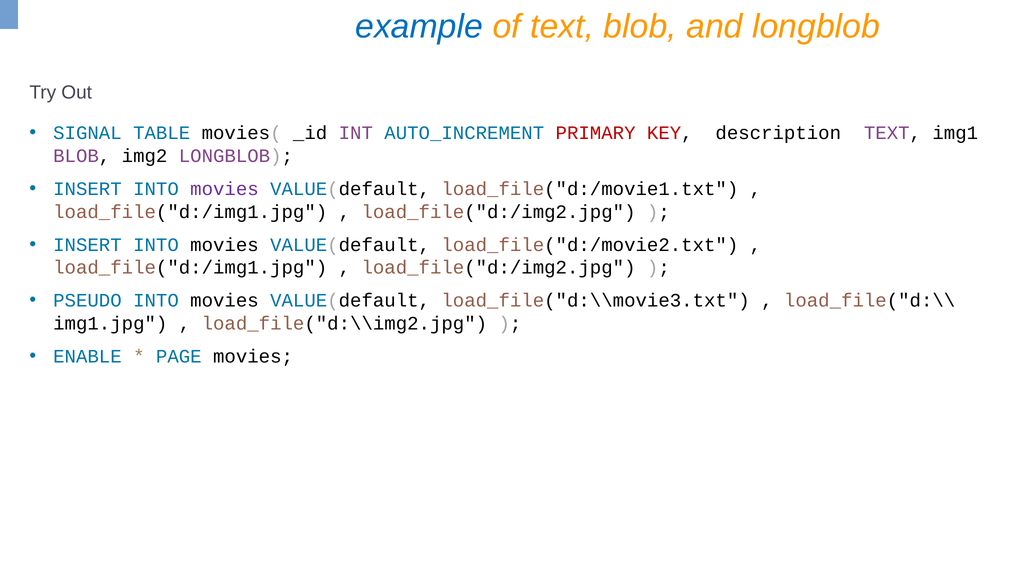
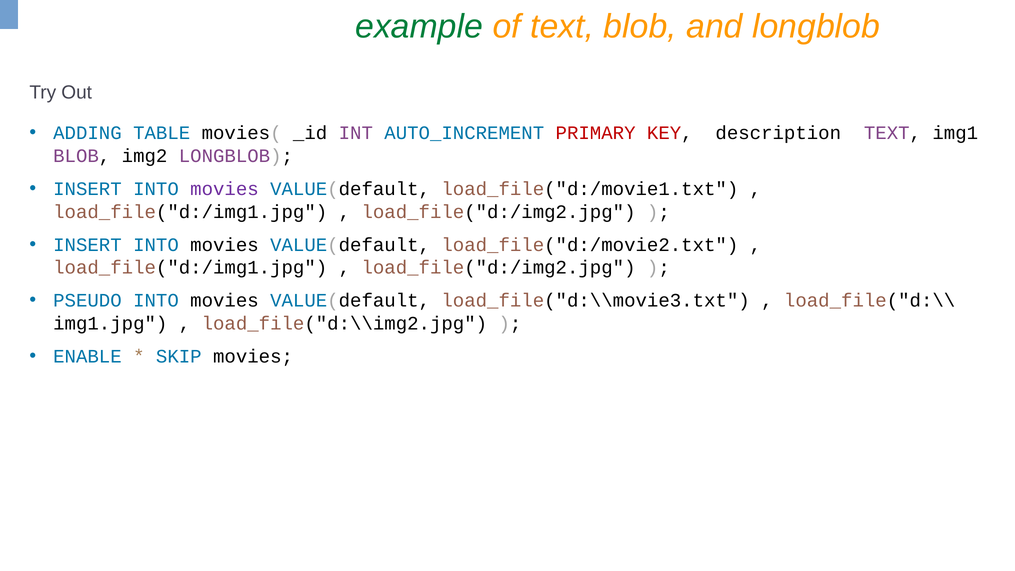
example colour: blue -> green
SIGNAL: SIGNAL -> ADDING
PAGE: PAGE -> SKIP
